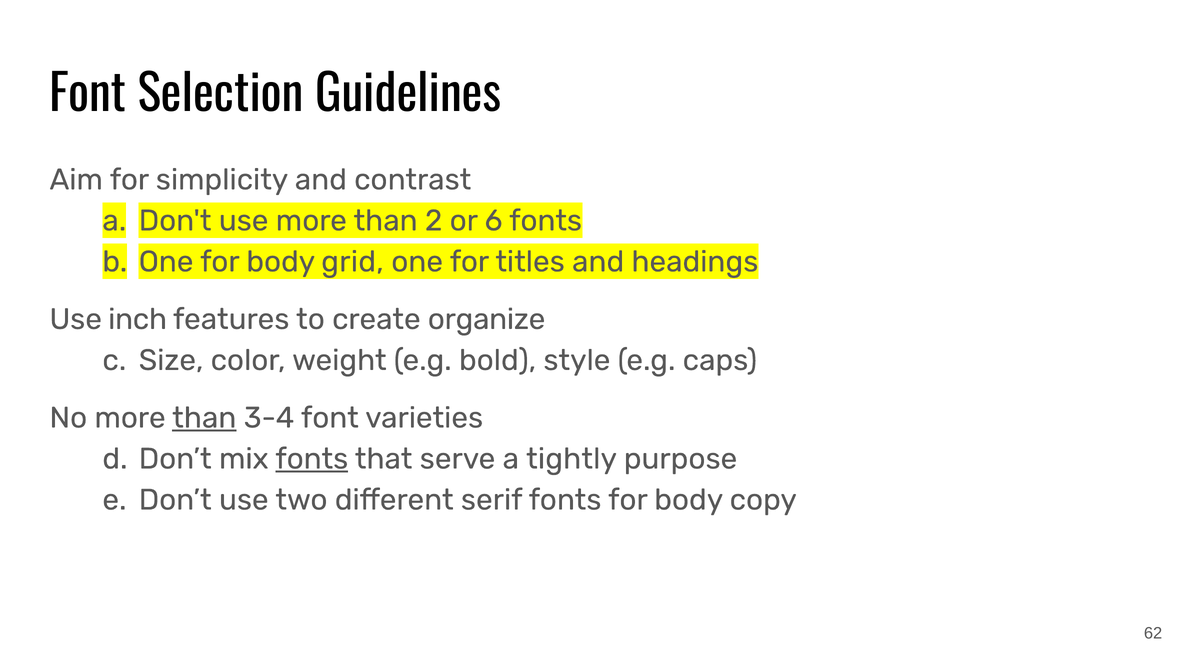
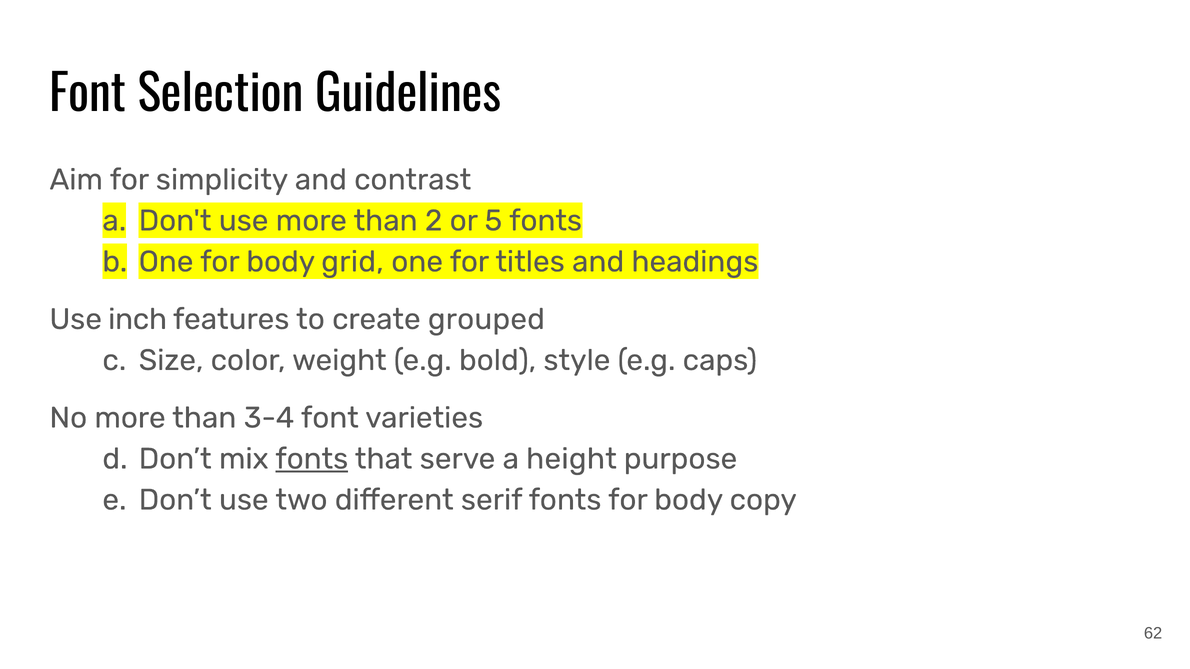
6: 6 -> 5
organize: organize -> grouped
than at (204, 418) underline: present -> none
tightly: tightly -> height
